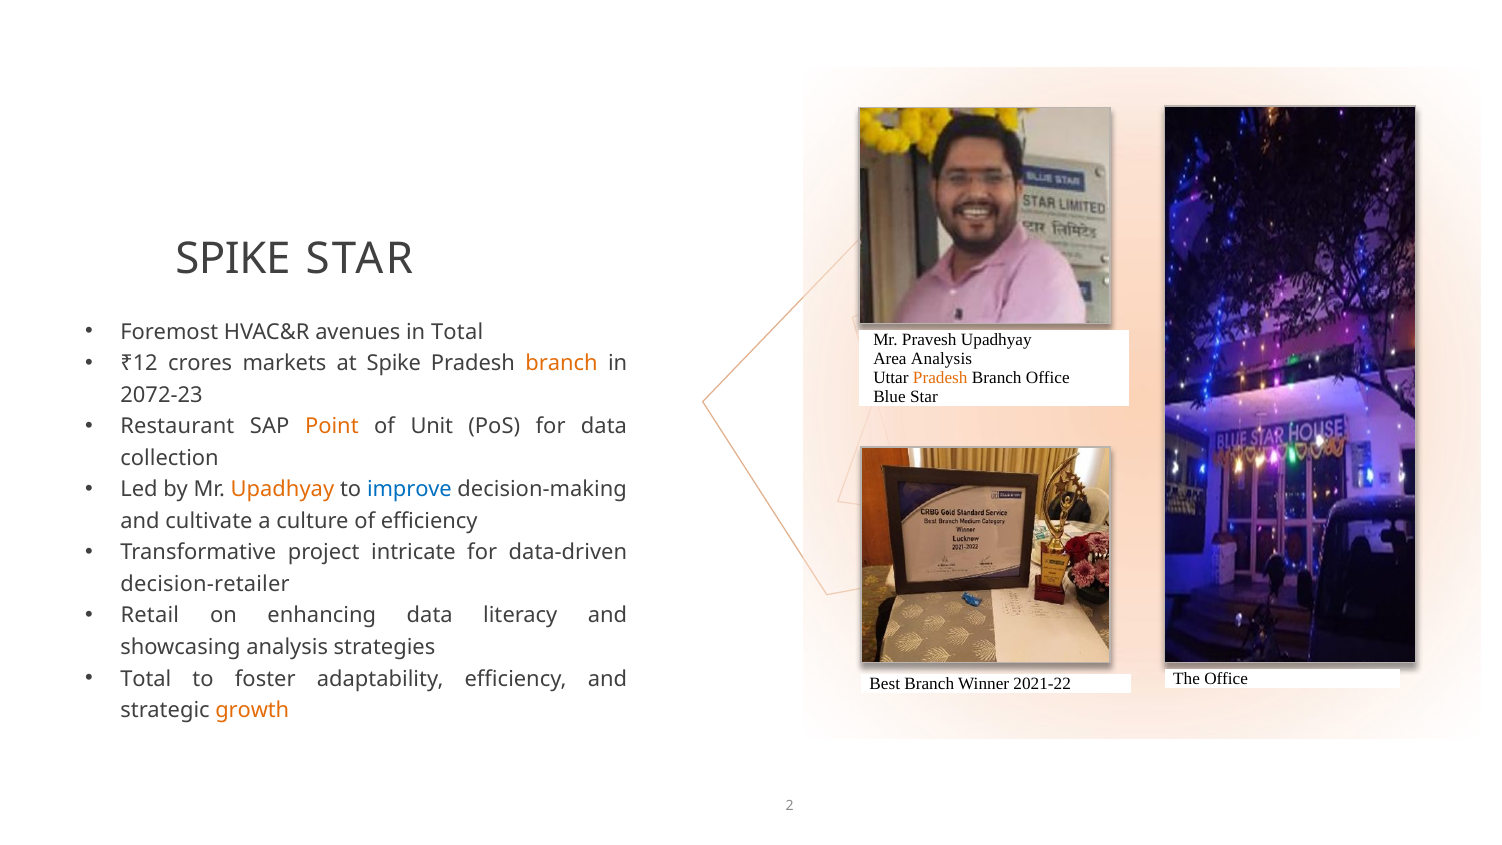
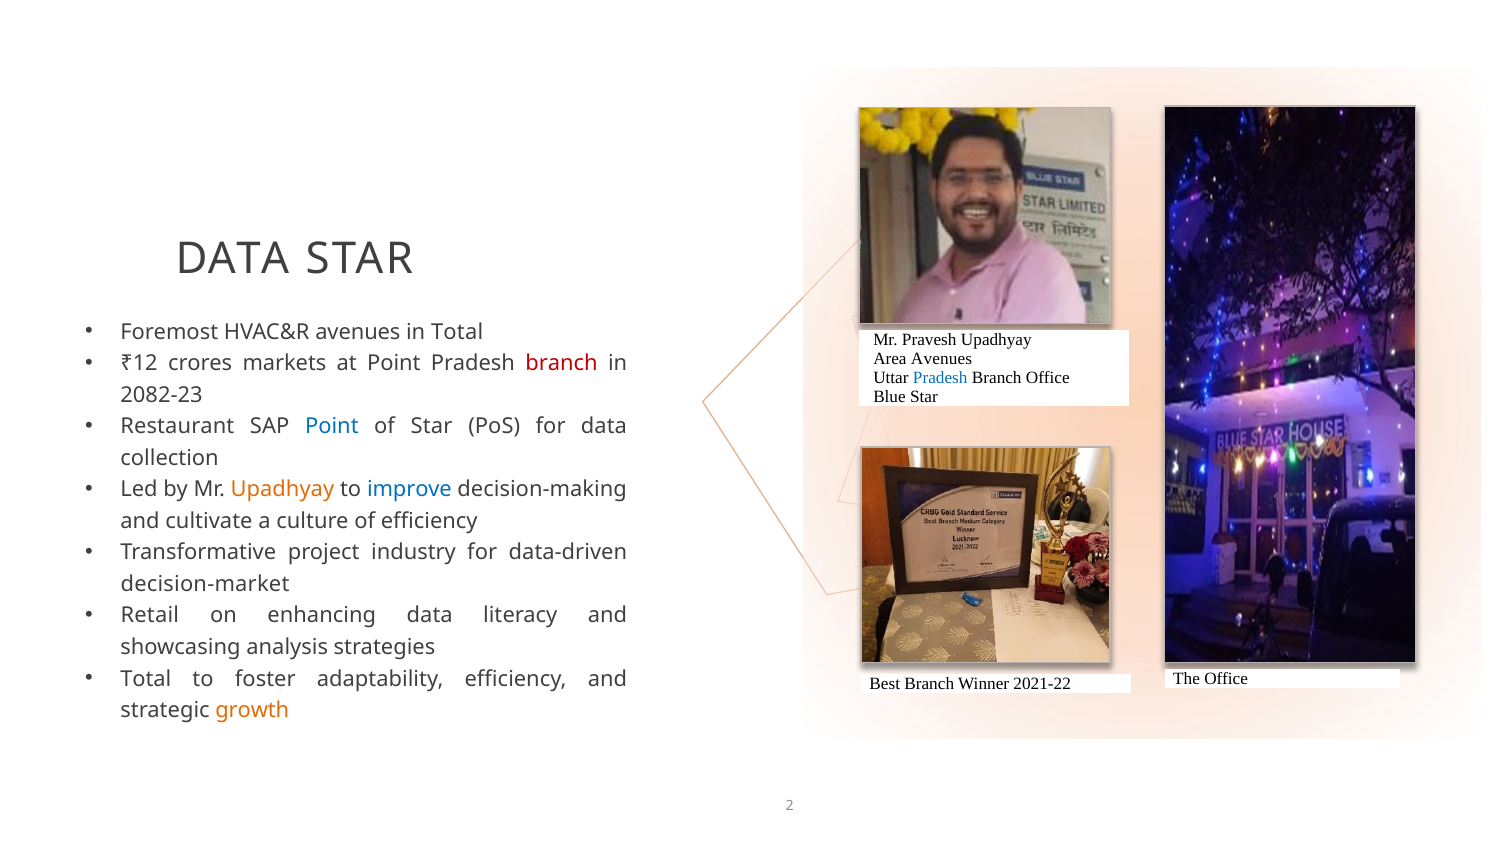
SPIKE at (233, 259): SPIKE -> DATA
Area Analysis: Analysis -> Avenues
at Spike: Spike -> Point
branch at (562, 363) colour: orange -> red
Pradesh at (940, 378) colour: orange -> blue
2072-23: 2072-23 -> 2082-23
Point at (332, 426) colour: orange -> blue
of Unit: Unit -> Star
intricate: intricate -> industry
decision-retailer: decision-retailer -> decision-market
